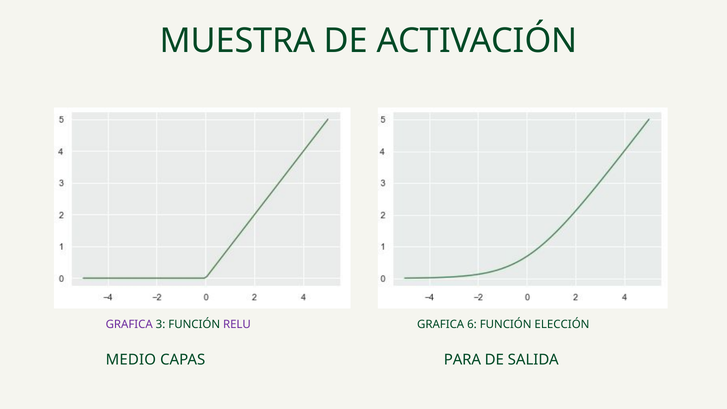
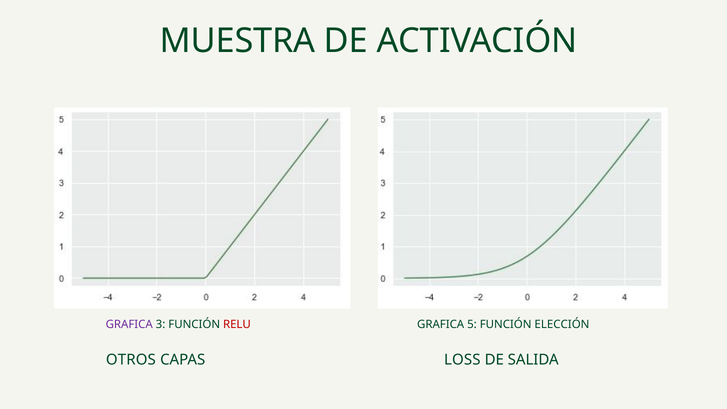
RELU colour: purple -> red
6: 6 -> 5
MEDIO: MEDIO -> OTROS
PARA: PARA -> LOSS
